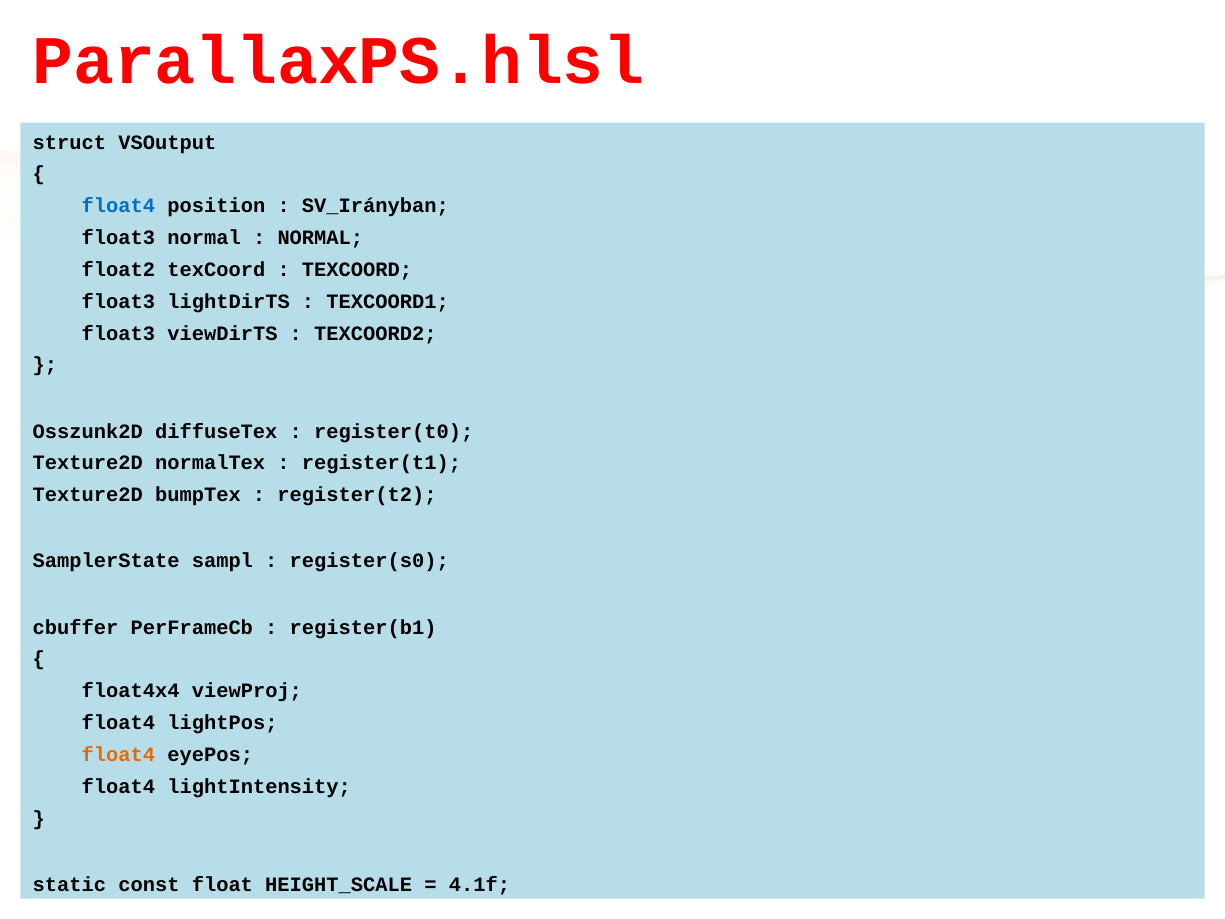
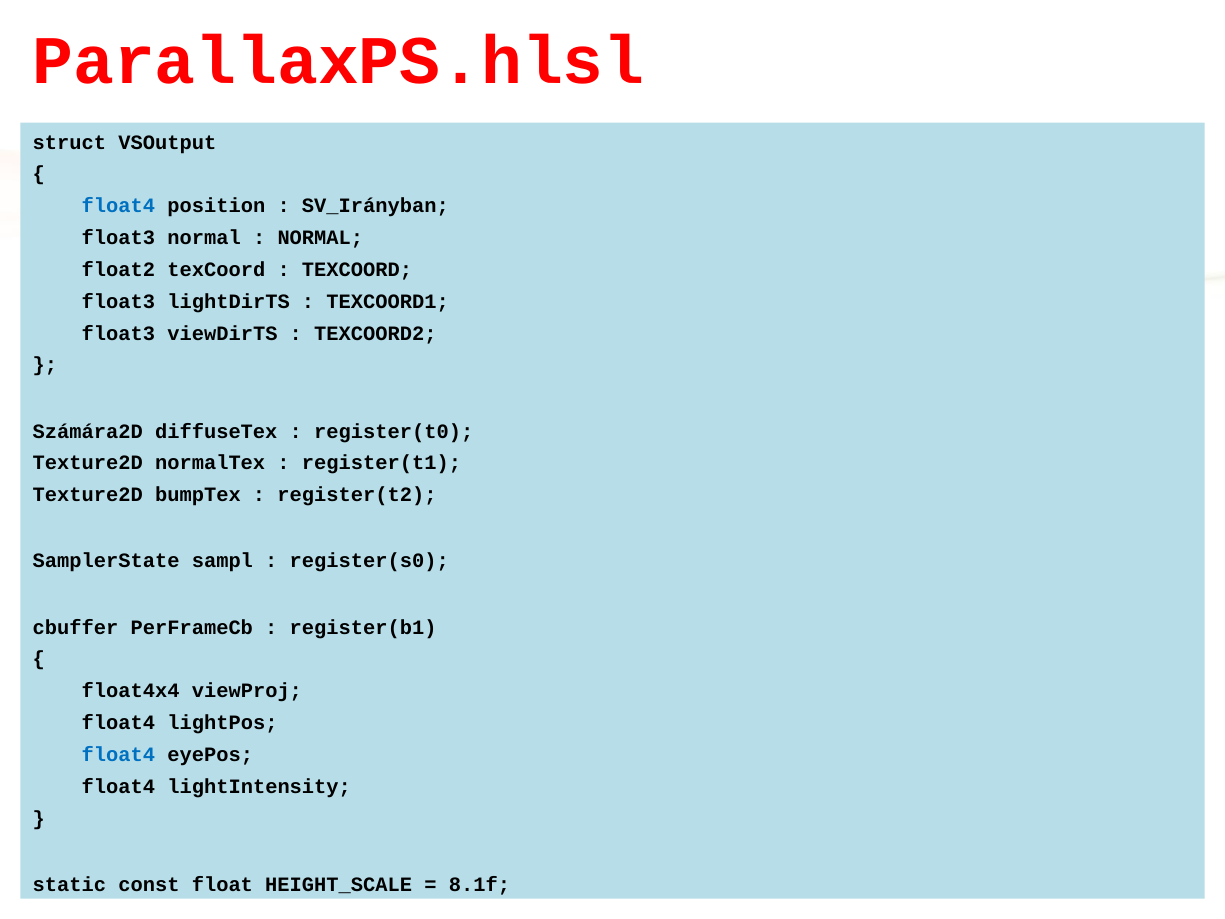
Osszunk2D: Osszunk2D -> Számára2D
float4 at (118, 754) colour: orange -> blue
4.1f: 4.1f -> 8.1f
